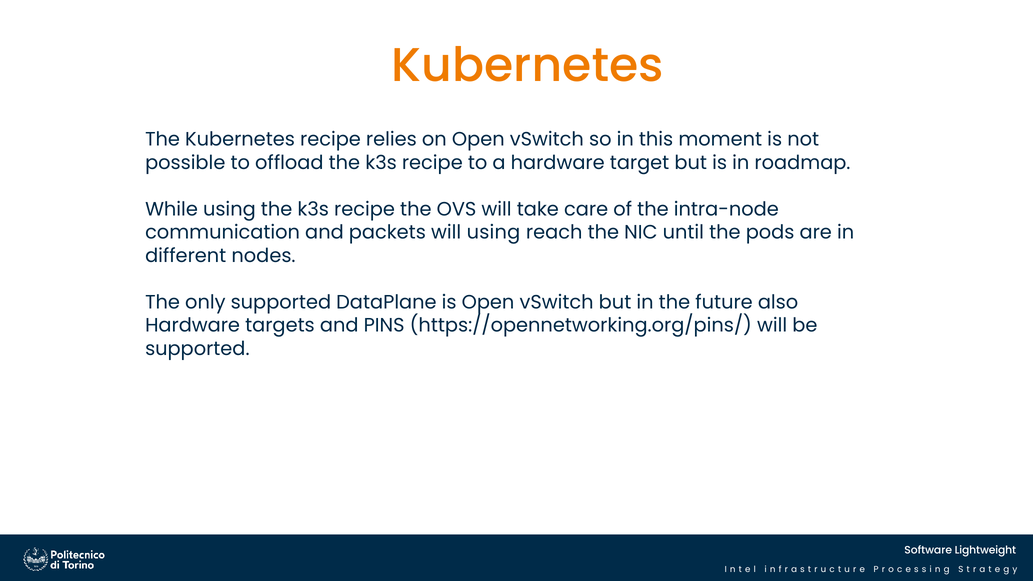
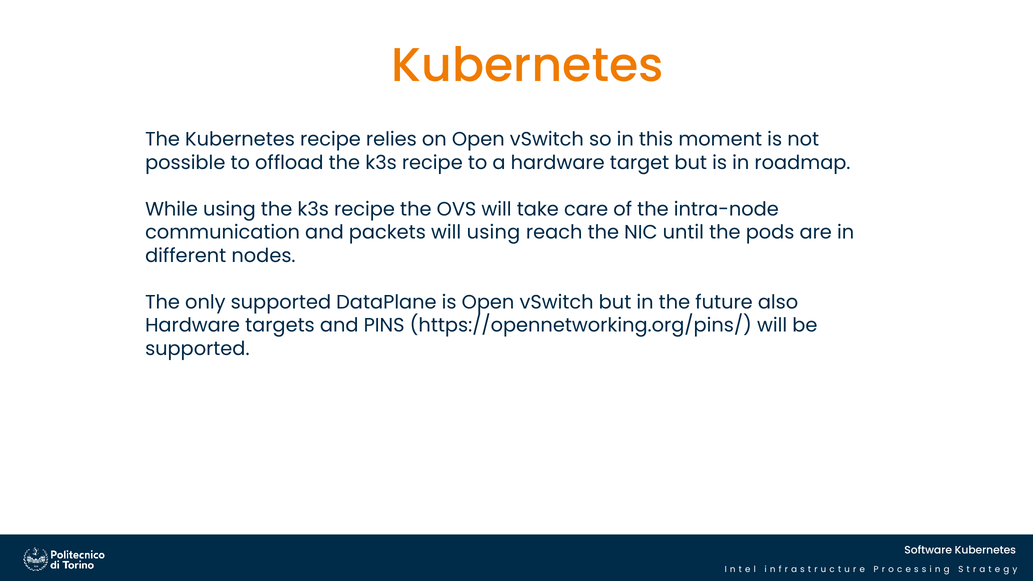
Software Lightweight: Lightweight -> Kubernetes
